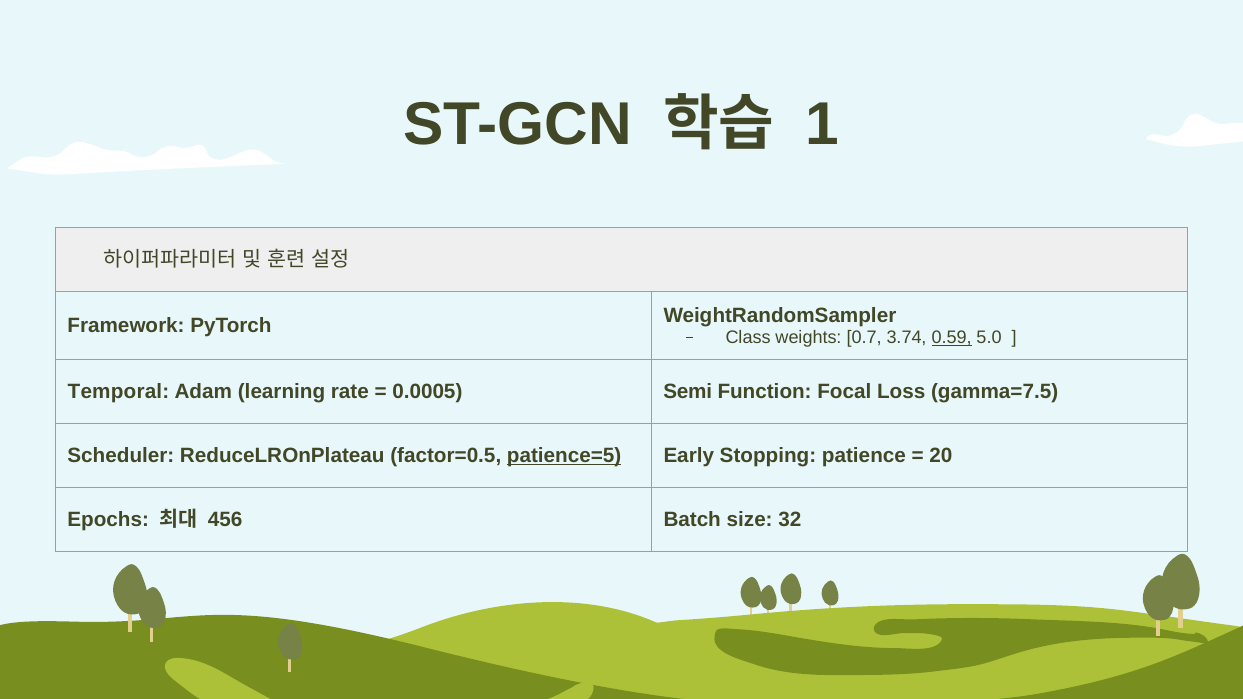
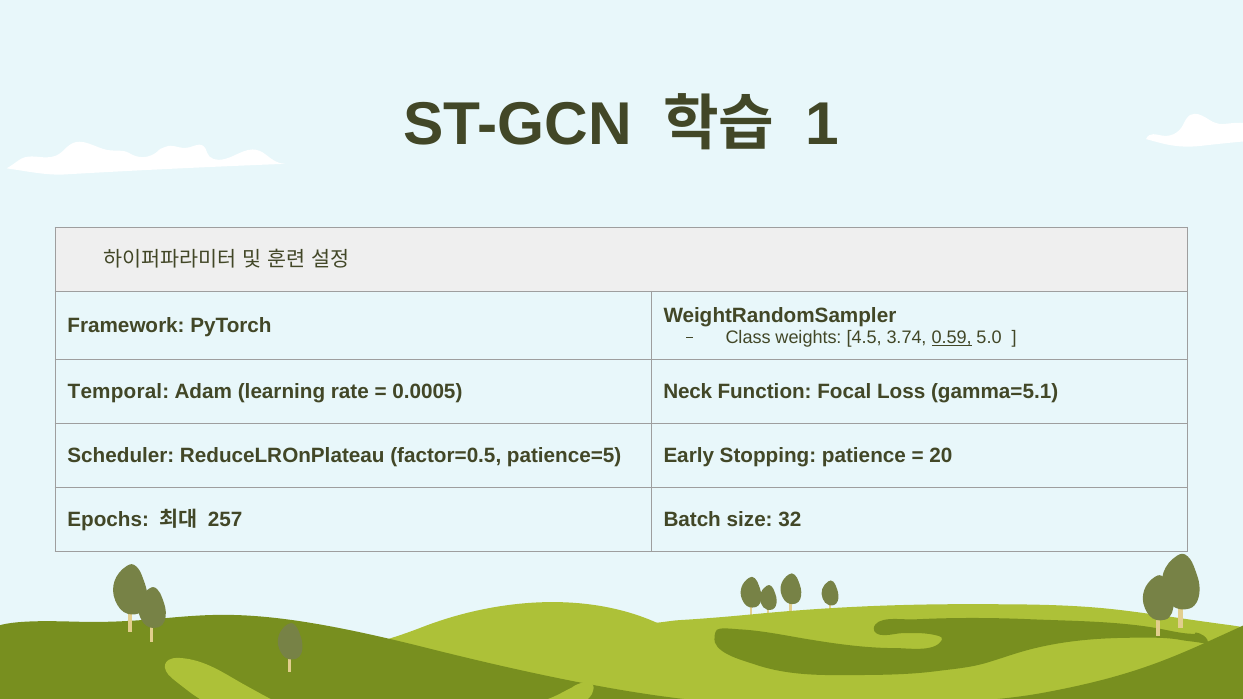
0.7: 0.7 -> 4.5
Semi: Semi -> Neck
gamma=7.5: gamma=7.5 -> gamma=5.1
patience=5 underline: present -> none
456: 456 -> 257
